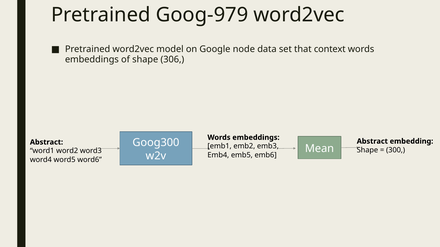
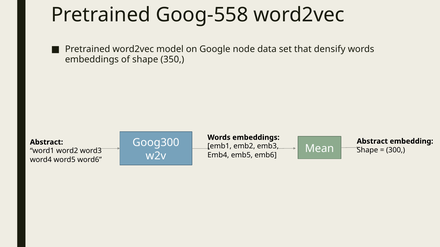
Goog-979: Goog-979 -> Goog-558
context: context -> densify
306: 306 -> 350
